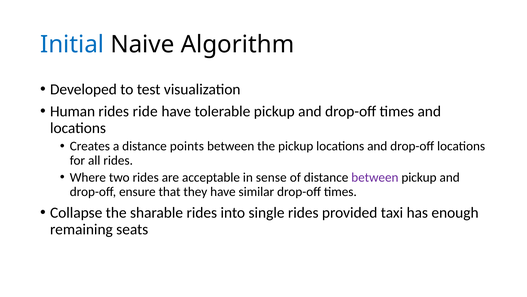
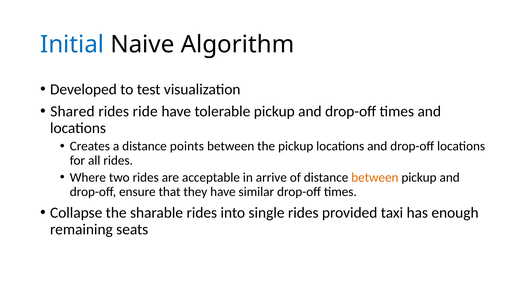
Human: Human -> Shared
sense: sense -> arrive
between at (375, 177) colour: purple -> orange
